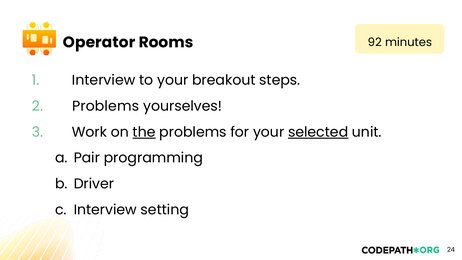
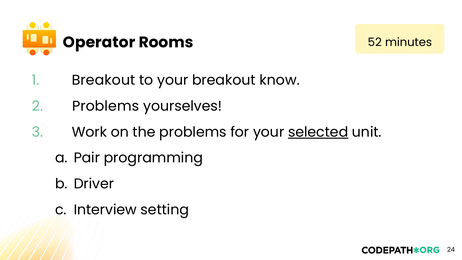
92: 92 -> 52
Interview at (104, 80): Interview -> Breakout
steps: steps -> know
the underline: present -> none
